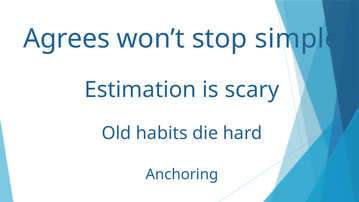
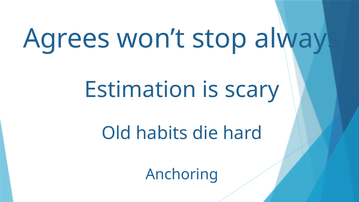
simple: simple -> always
